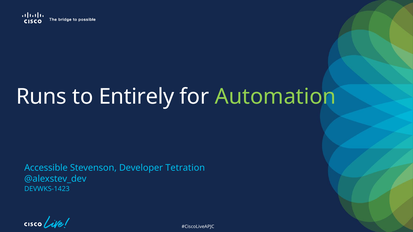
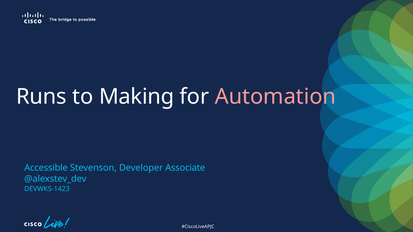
Entirely: Entirely -> Making
Automation colour: light green -> pink
Tetration: Tetration -> Associate
